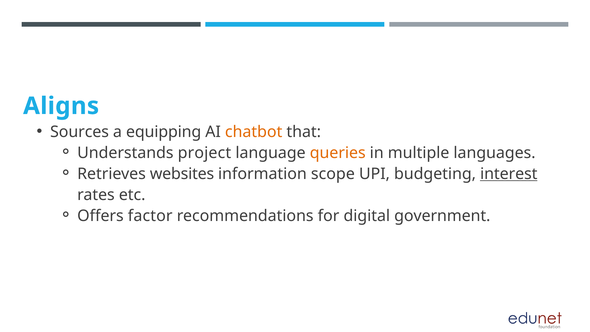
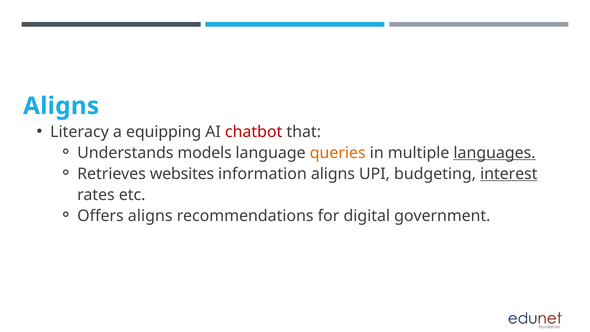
Sources: Sources -> Literacy
chatbot colour: orange -> red
project: project -> models
languages underline: none -> present
information scope: scope -> aligns
Offers factor: factor -> aligns
